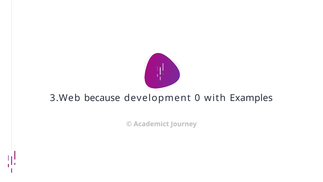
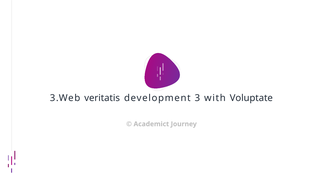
because: because -> veritatis
0: 0 -> 3
Examples: Examples -> Voluptate
